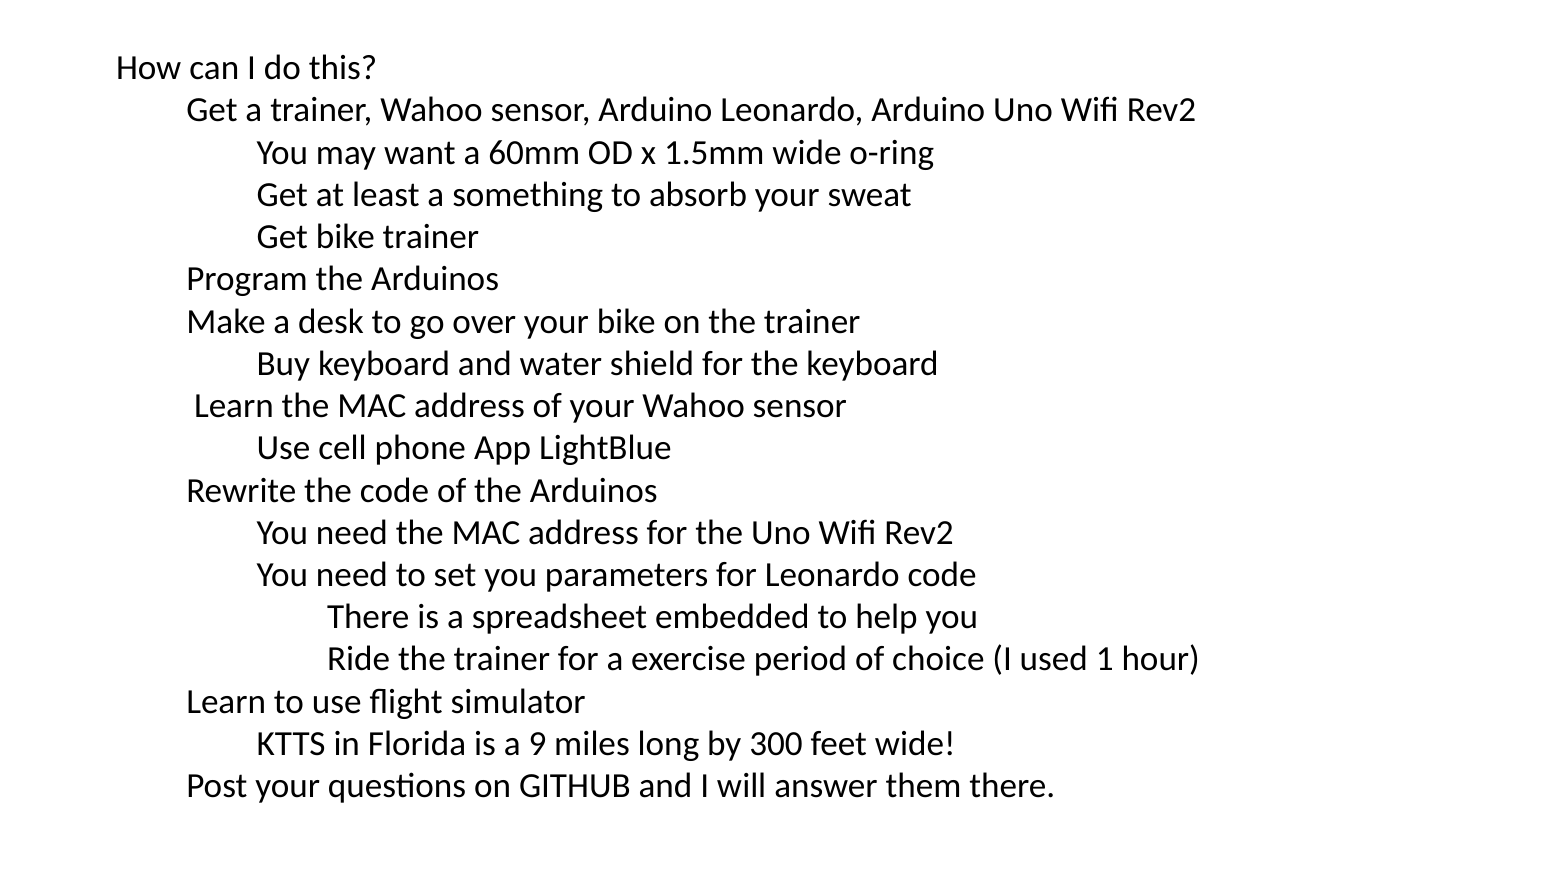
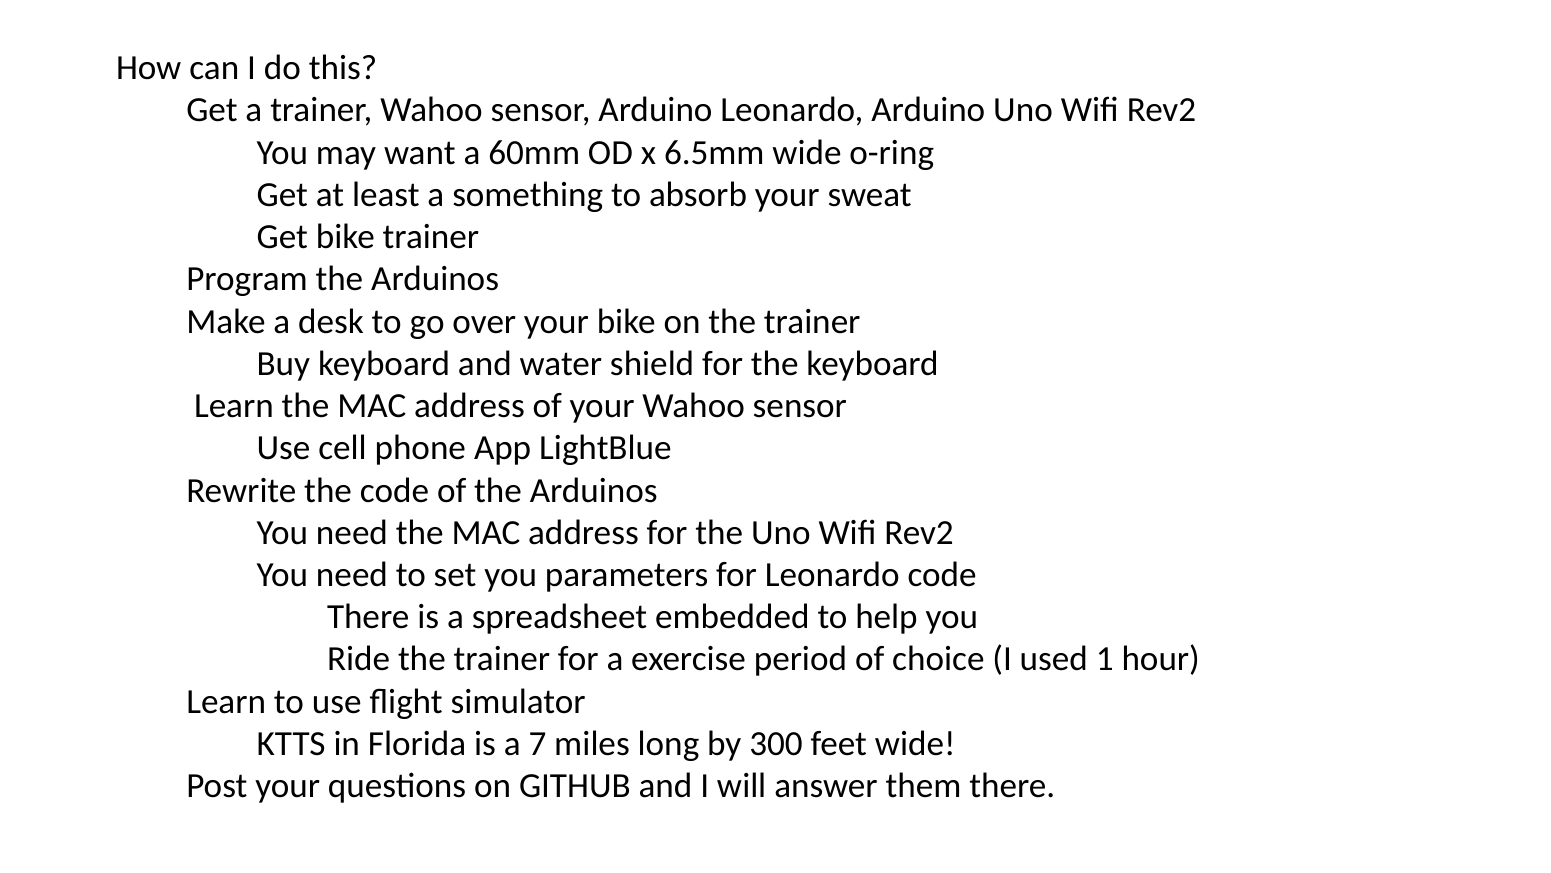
1.5mm: 1.5mm -> 6.5mm
9: 9 -> 7
